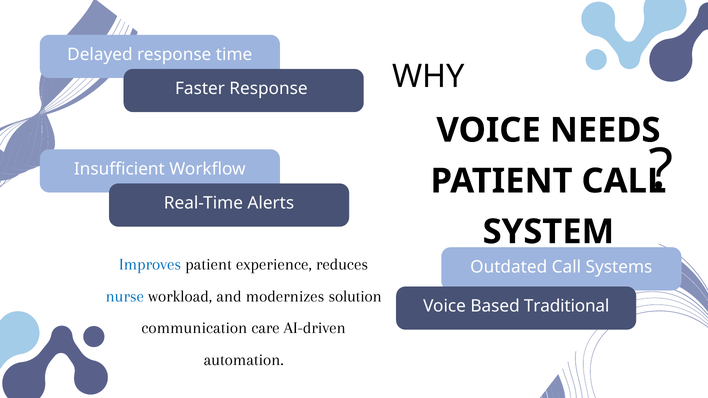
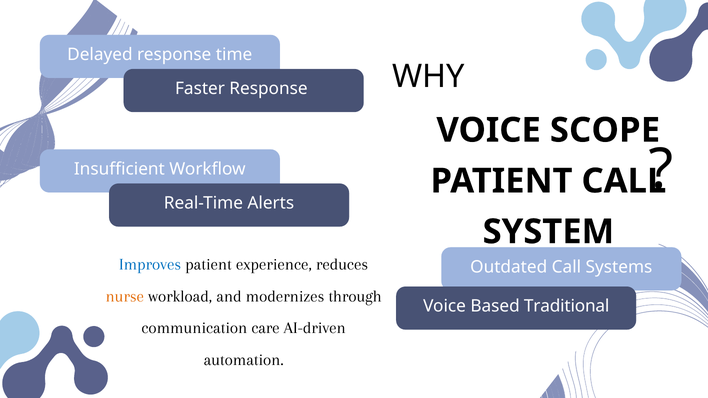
NEEDS: NEEDS -> SCOPE
nurse colour: blue -> orange
solution: solution -> through
